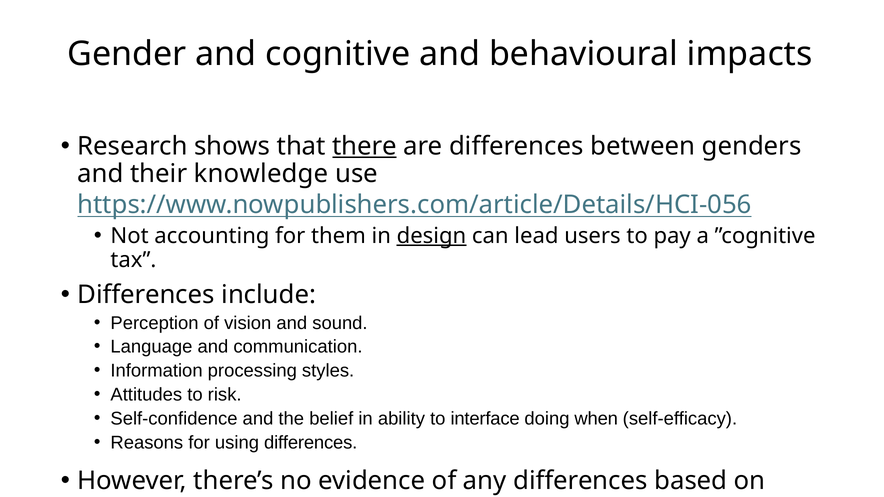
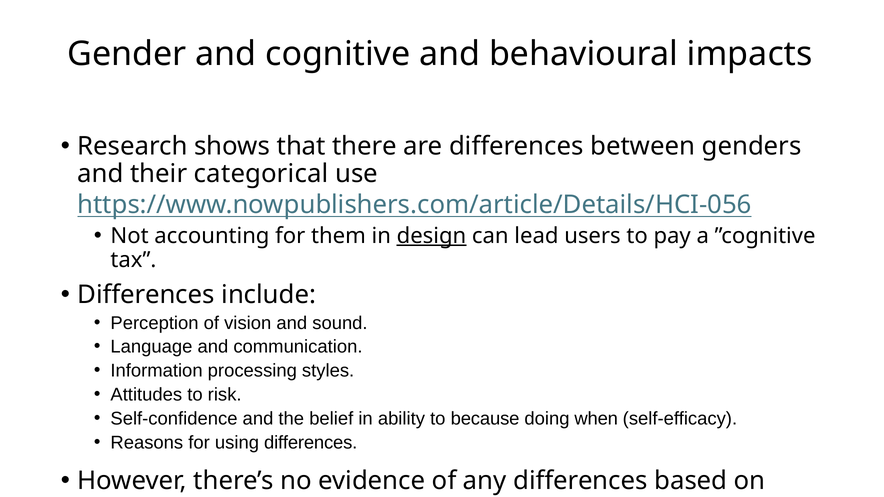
there underline: present -> none
knowledge: knowledge -> categorical
interface: interface -> because
